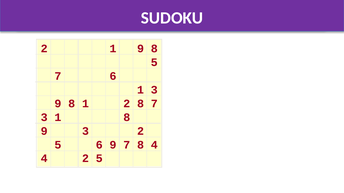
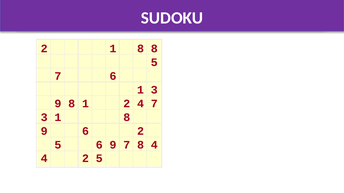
2 1 9: 9 -> 8
2 8: 8 -> 4
9 3: 3 -> 6
